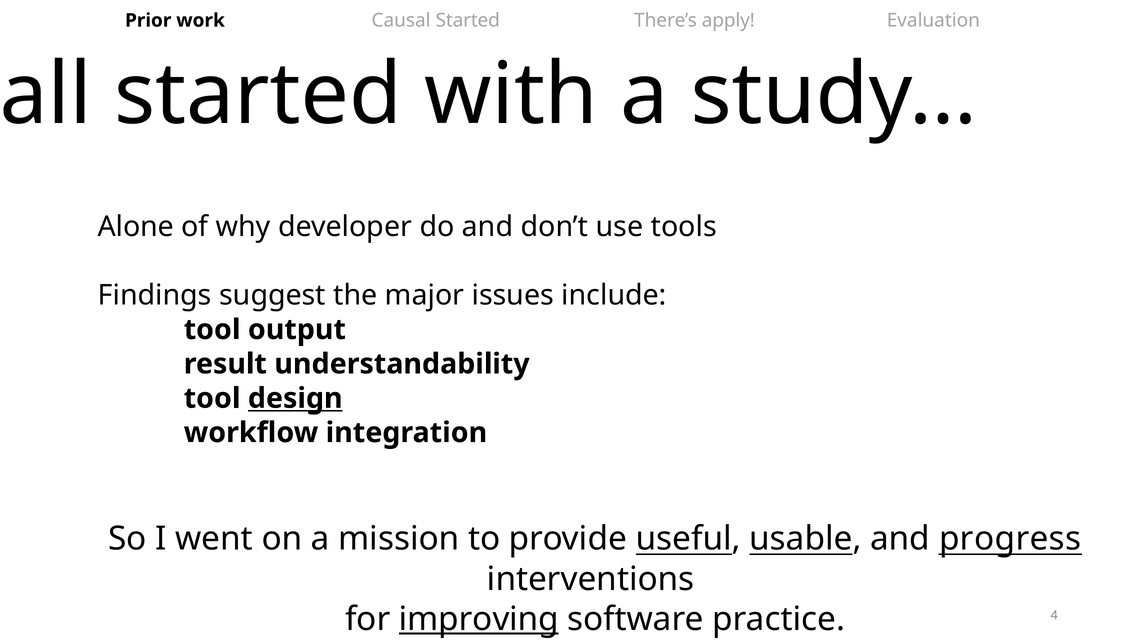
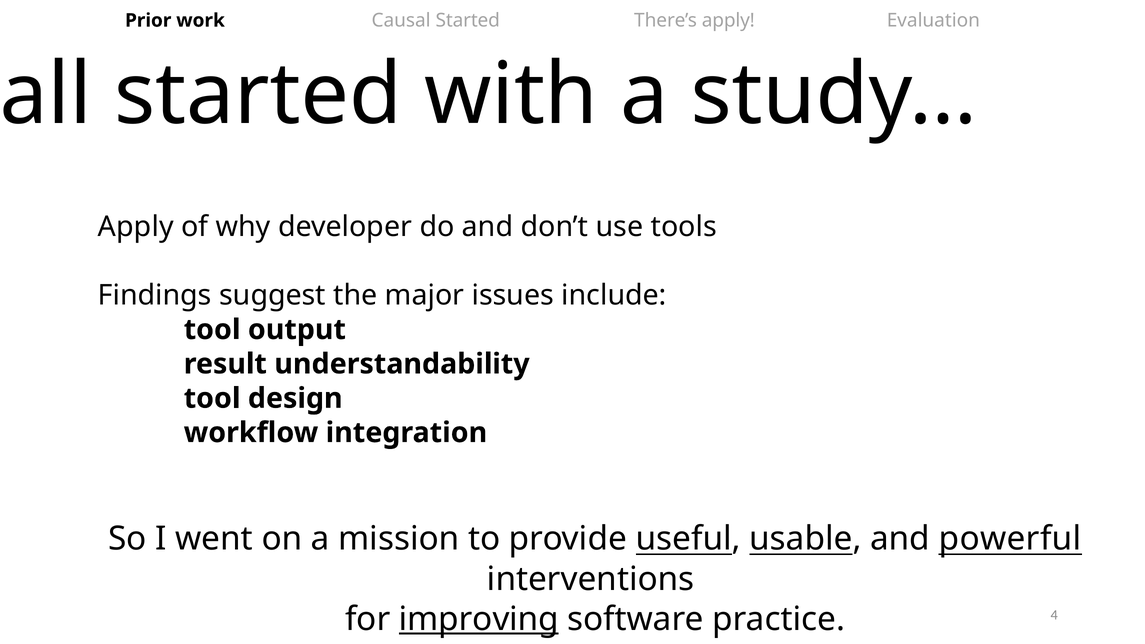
Alone at (136, 227): Alone -> Apply
design underline: present -> none
progress: progress -> powerful
